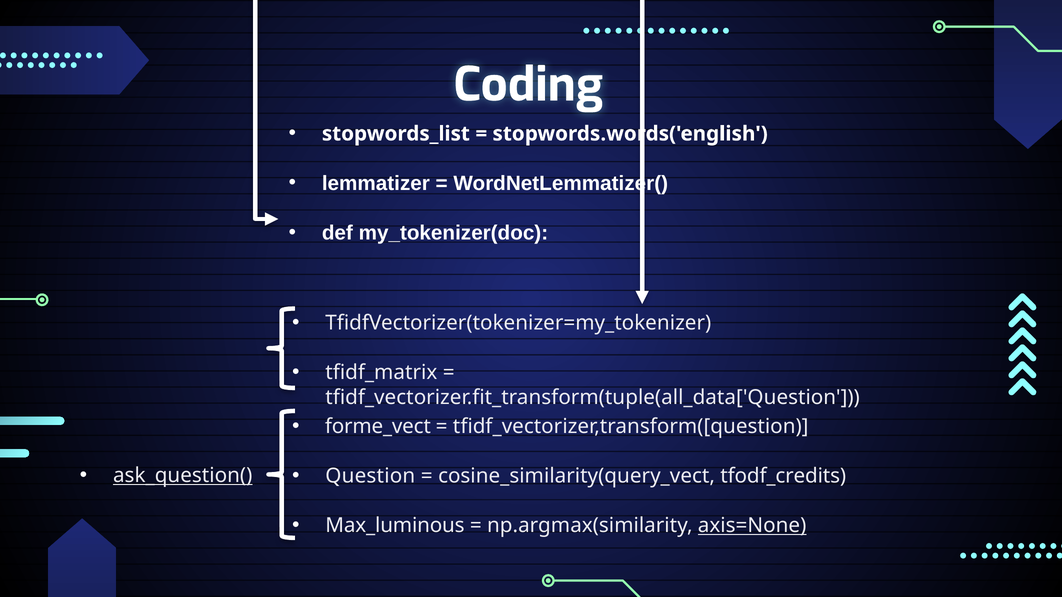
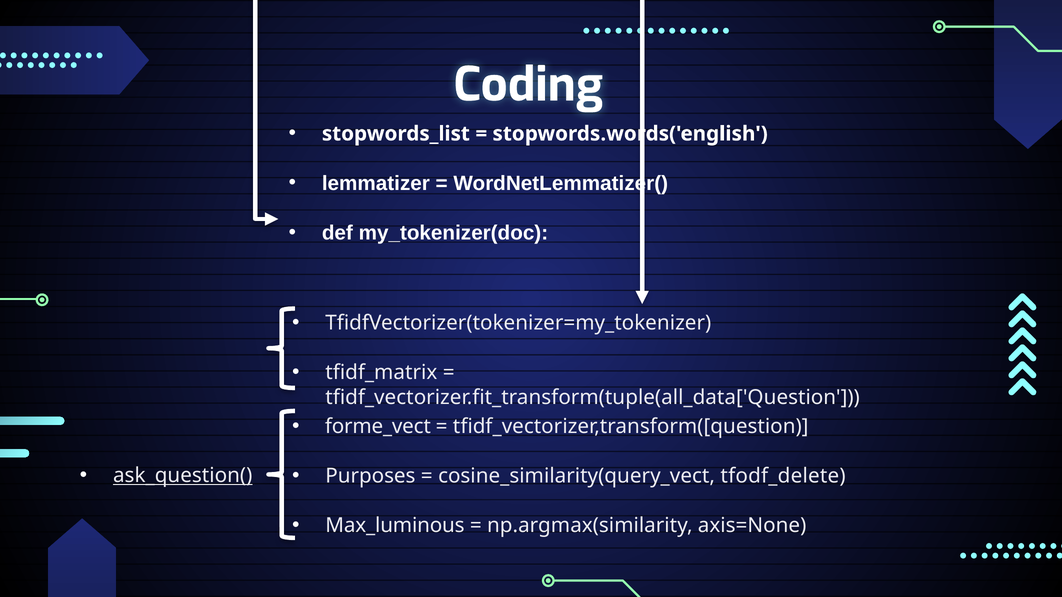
Question: Question -> Purposes
tfodf_credits: tfodf_credits -> tfodf_delete
axis=None underline: present -> none
